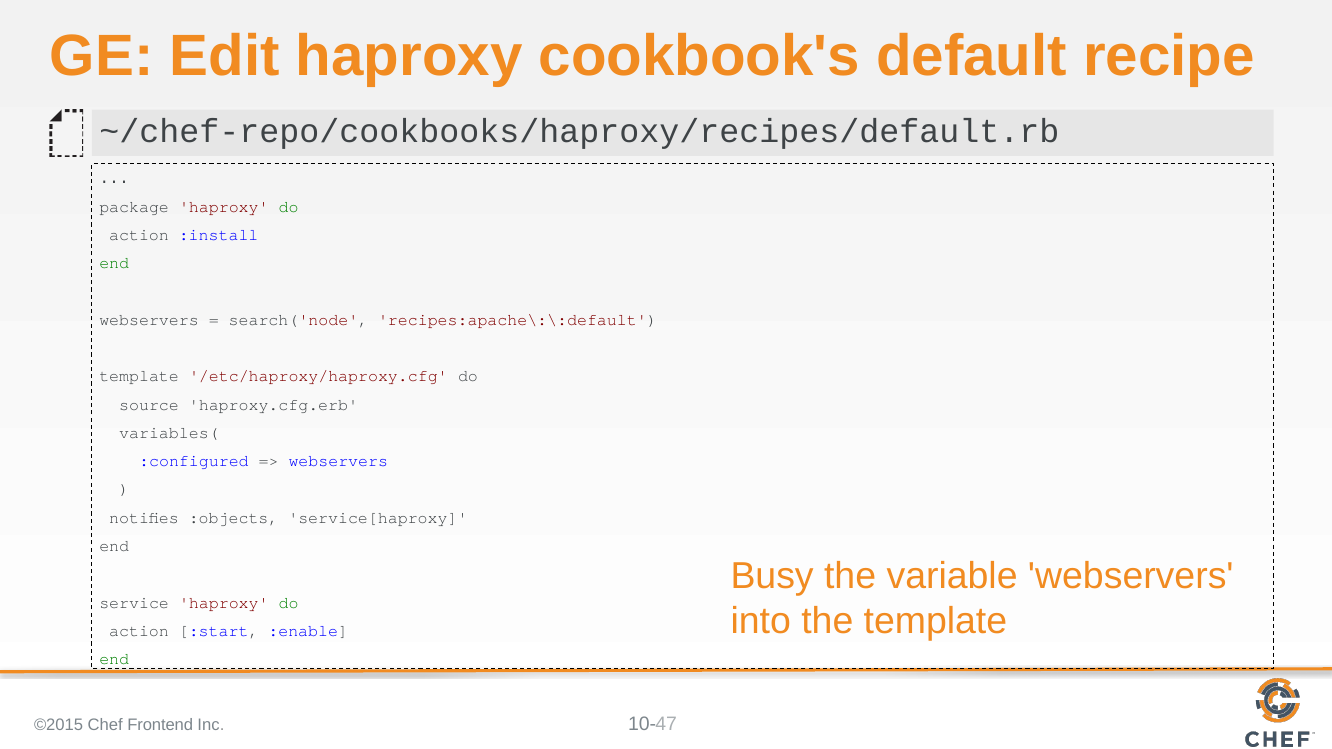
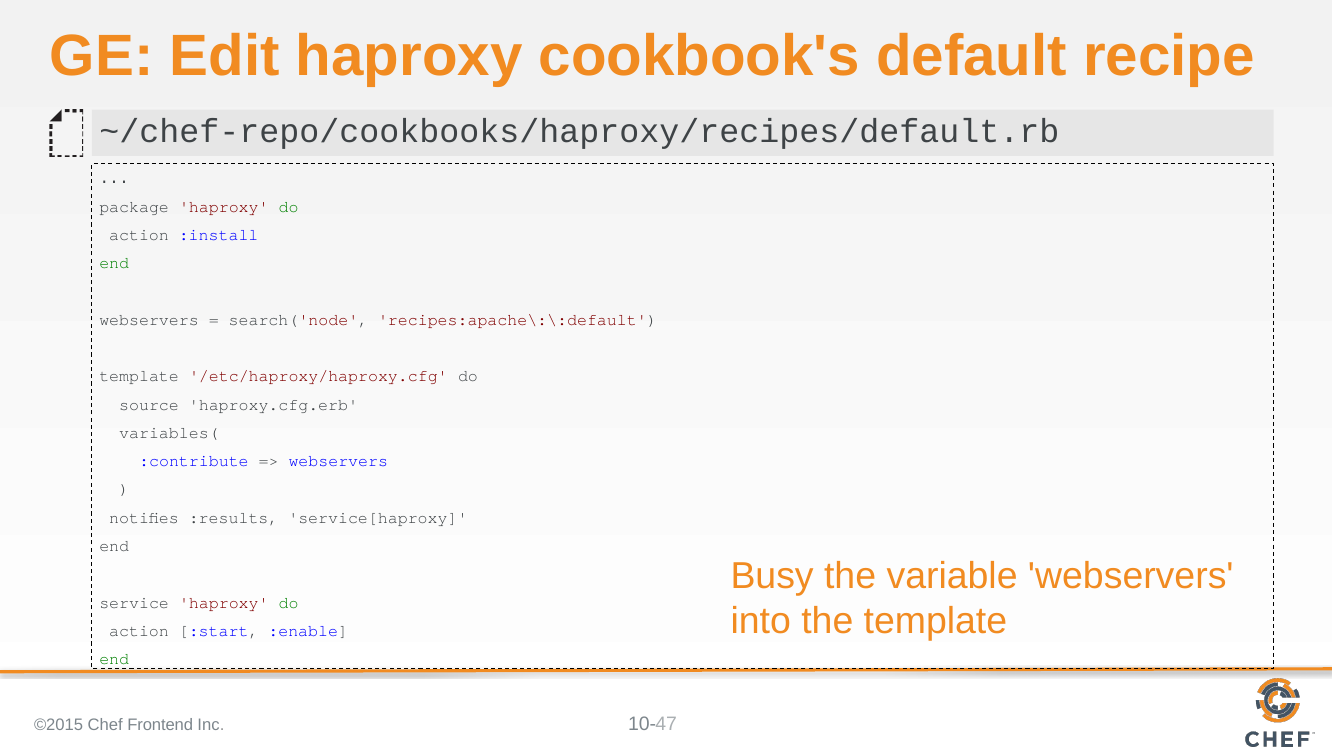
:configured: :configured -> :contribute
:objects: :objects -> :results
